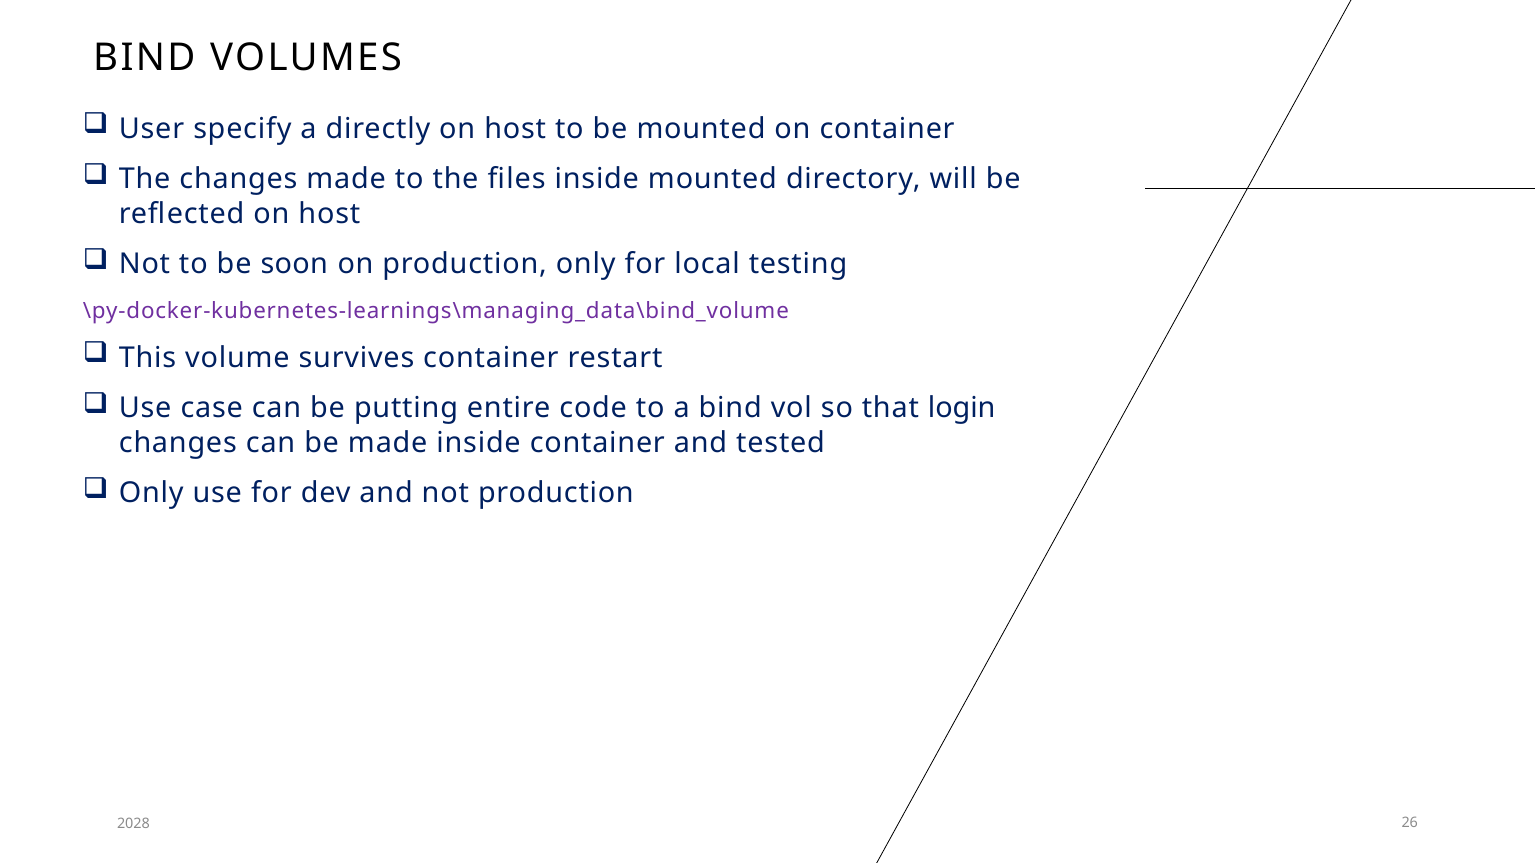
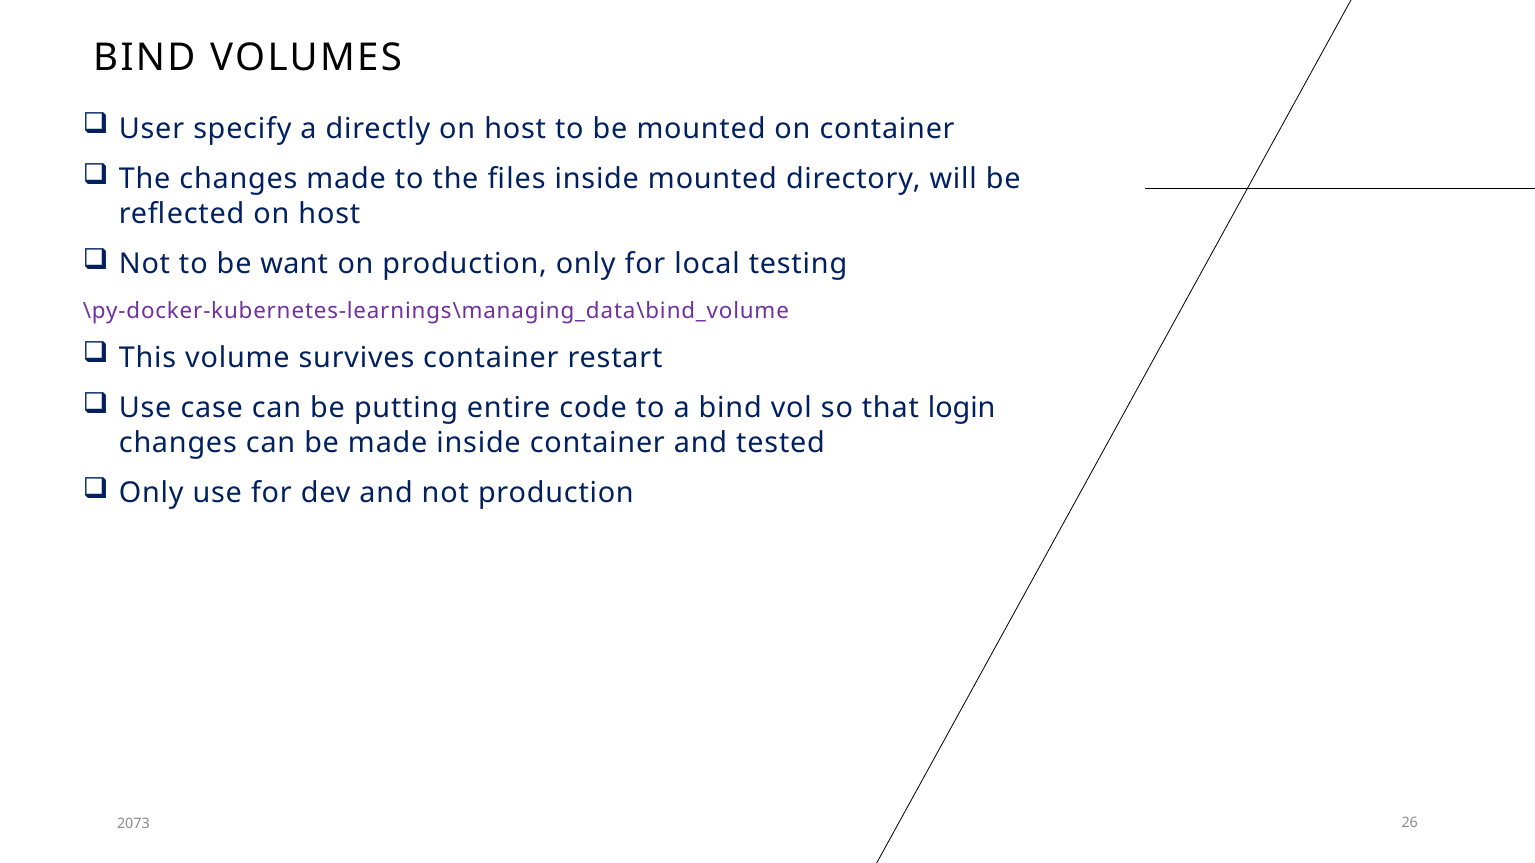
soon: soon -> want
2028: 2028 -> 2073
